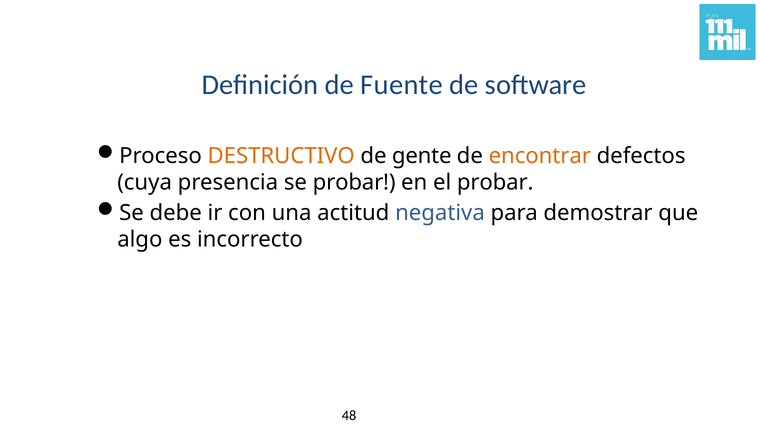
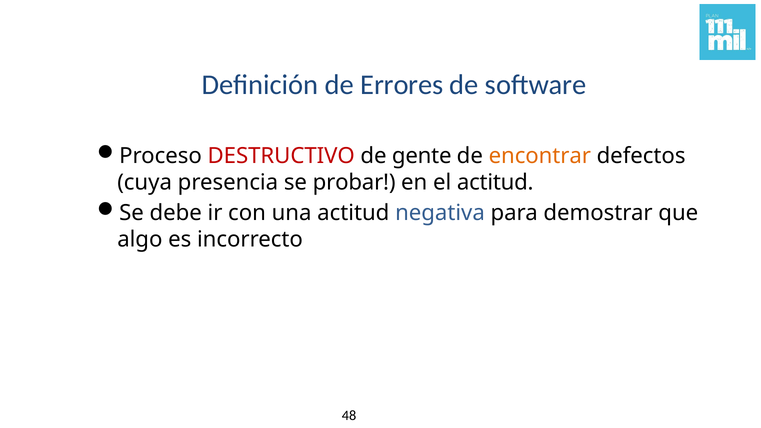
Fuente: Fuente -> Errores
DESTRUCTIVO colour: orange -> red
el probar: probar -> actitud
